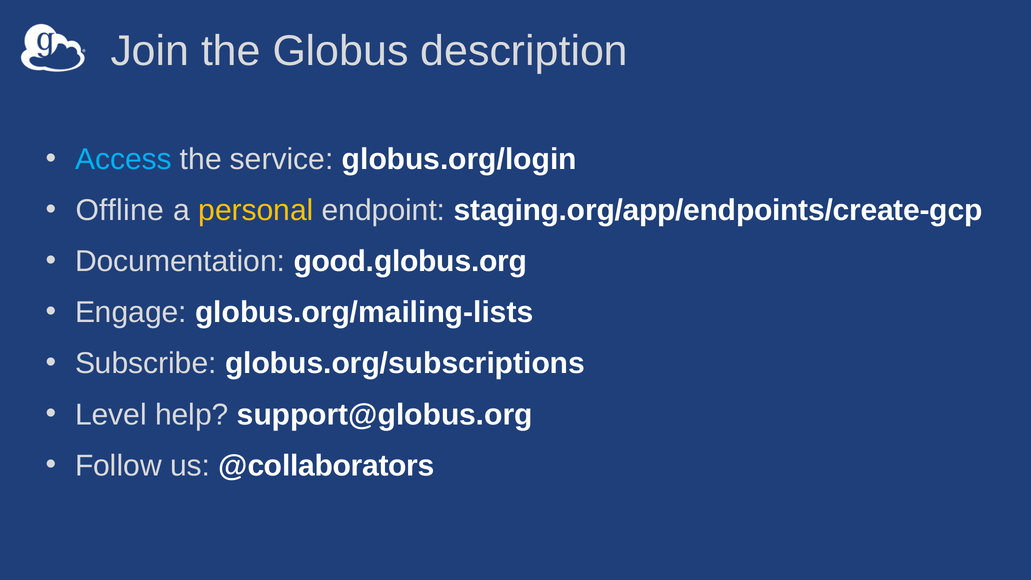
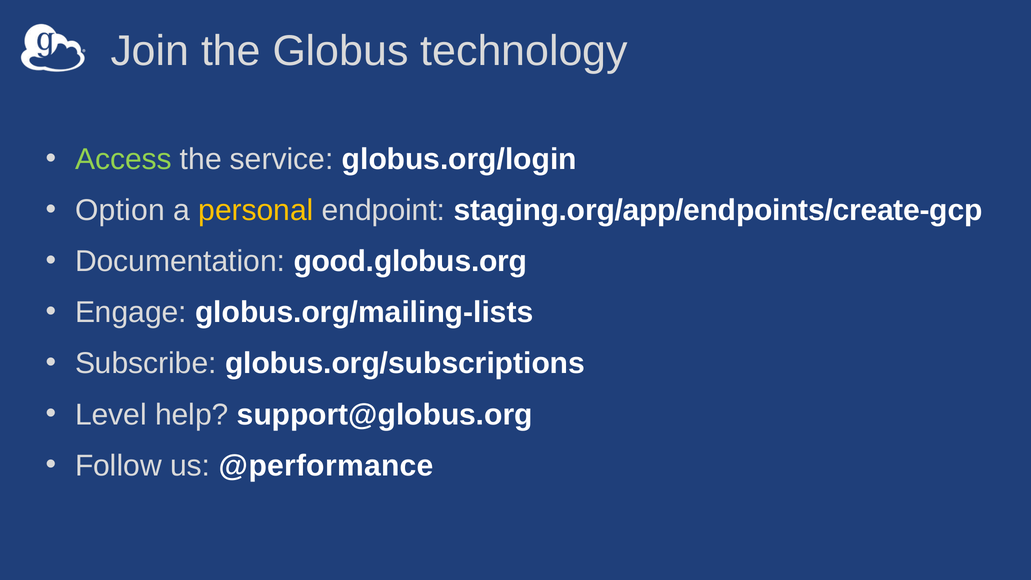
description: description -> technology
Access colour: light blue -> light green
Offline: Offline -> Option
@collaborators: @collaborators -> @performance
